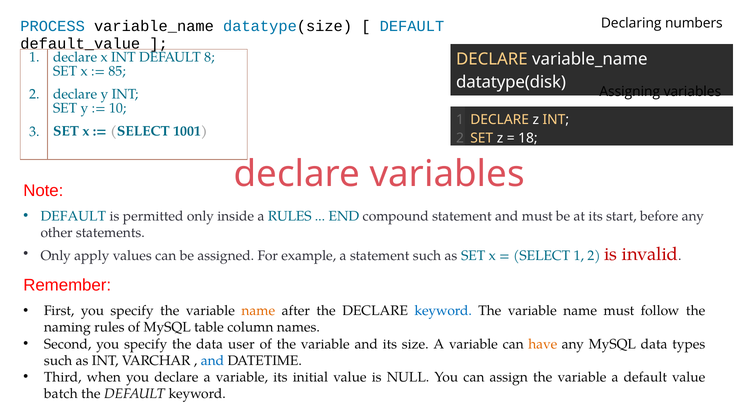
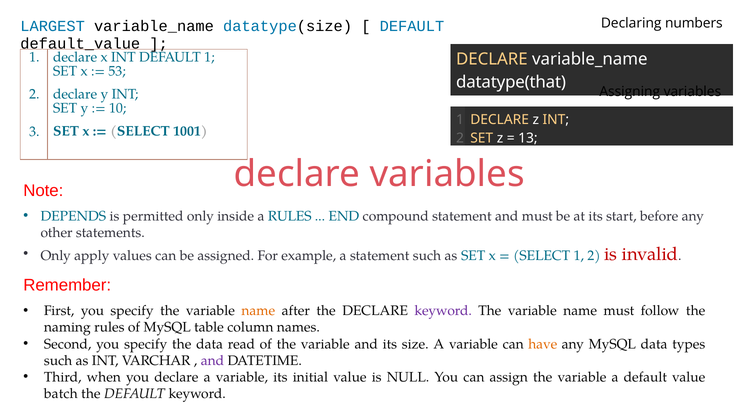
PROCESS: PROCESS -> LARGEST
DEFAULT 8: 8 -> 1
85: 85 -> 53
datatype(disk: datatype(disk -> datatype(that
18: 18 -> 13
DEFAULT at (73, 216): DEFAULT -> DEPENDS
keyword at (443, 311) colour: blue -> purple
user: user -> read
and at (212, 361) colour: blue -> purple
